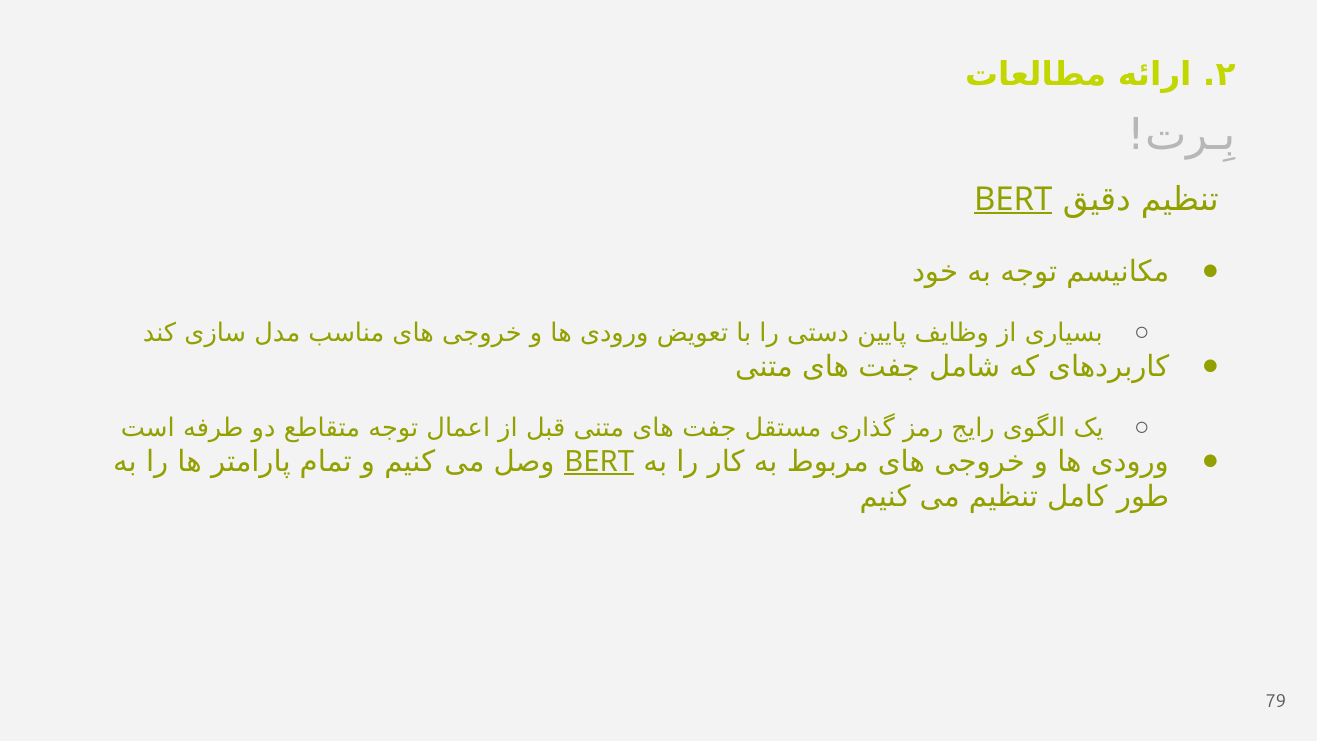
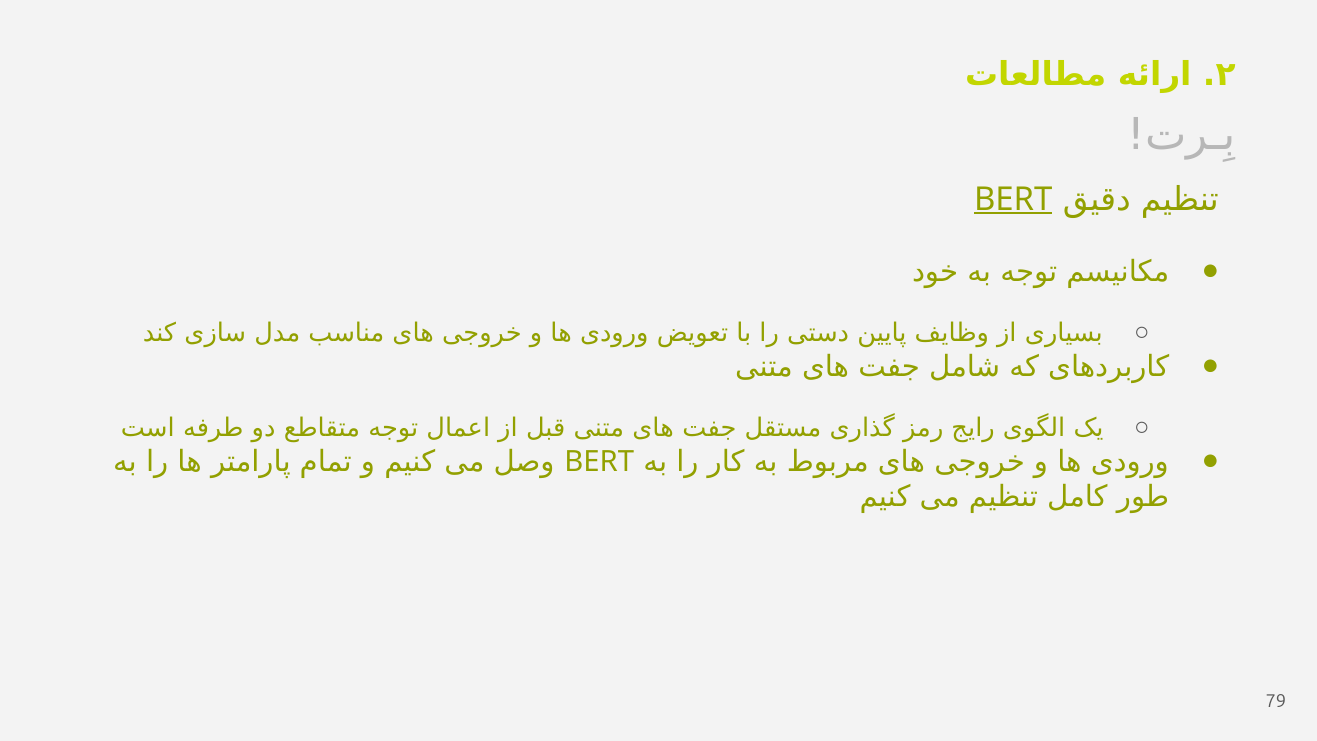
BERT at (599, 462) underline: present -> none
